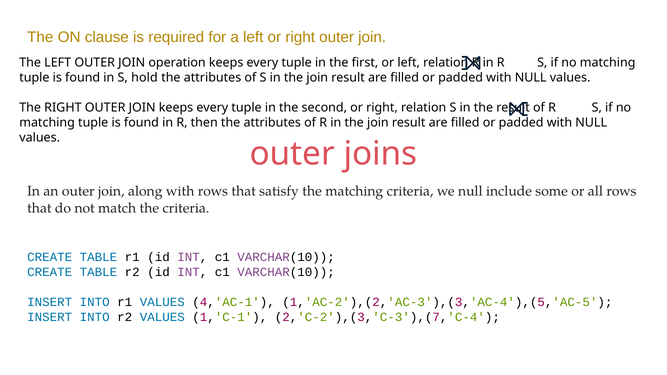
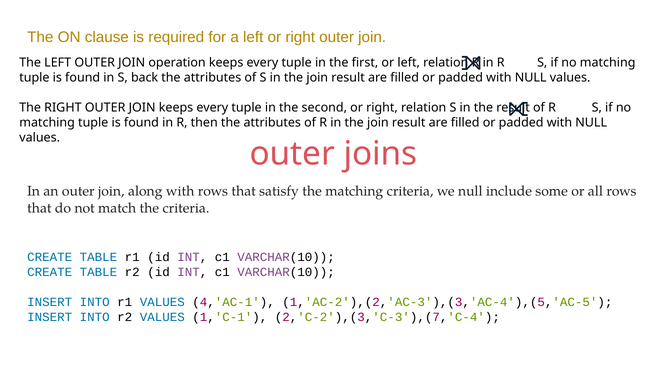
hold: hold -> back
